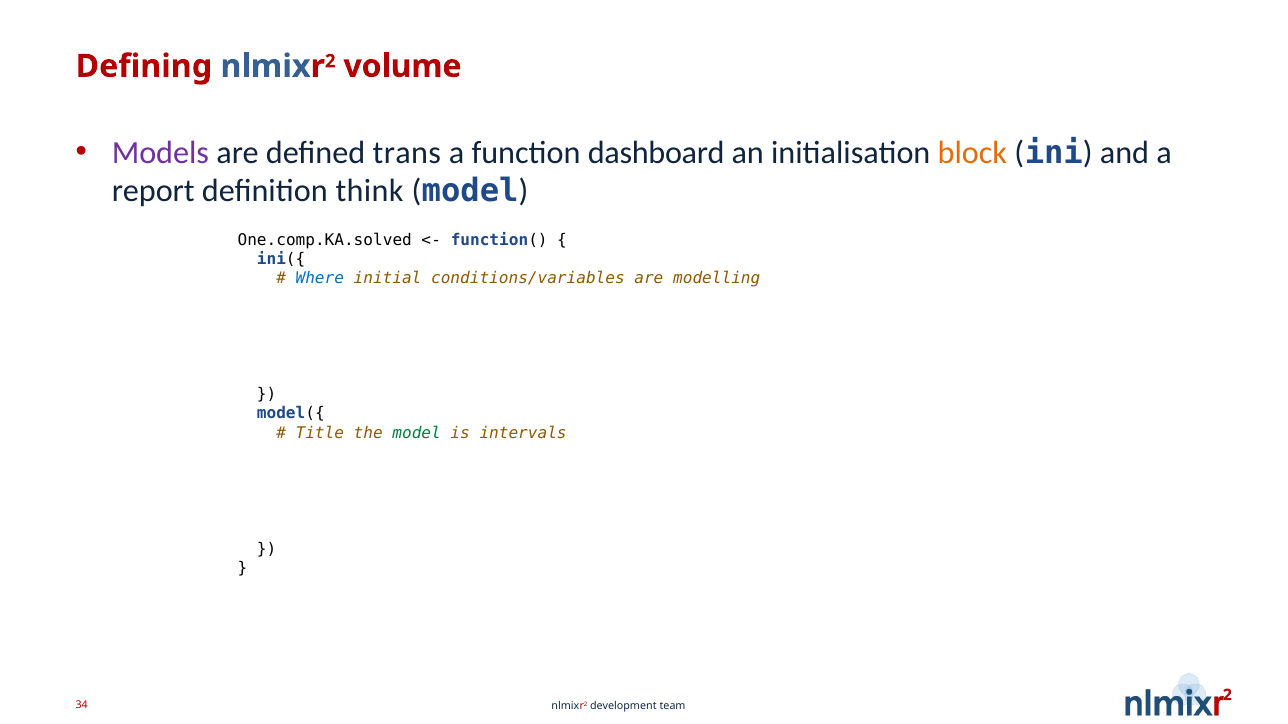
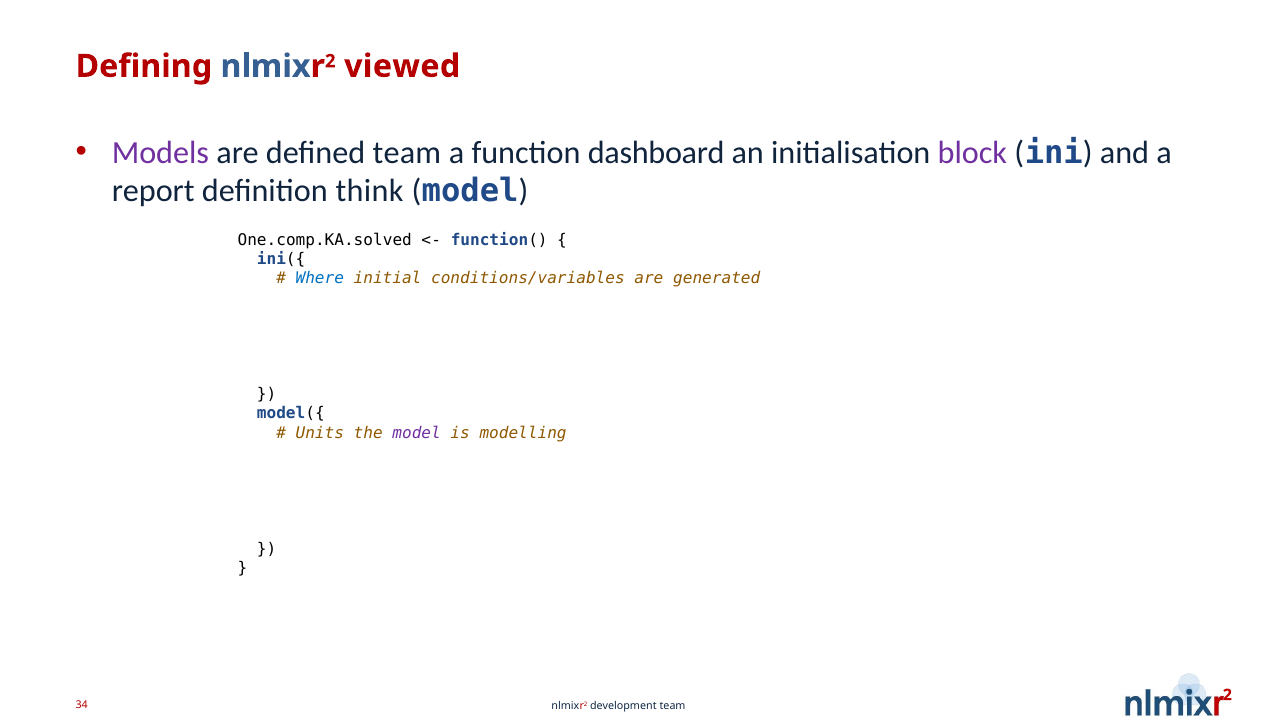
volume: volume -> viewed
defined trans: trans -> team
block colour: orange -> purple
modelling: modelling -> generated
Title: Title -> Units
model at (417, 433) colour: green -> purple
intervals: intervals -> modelling
